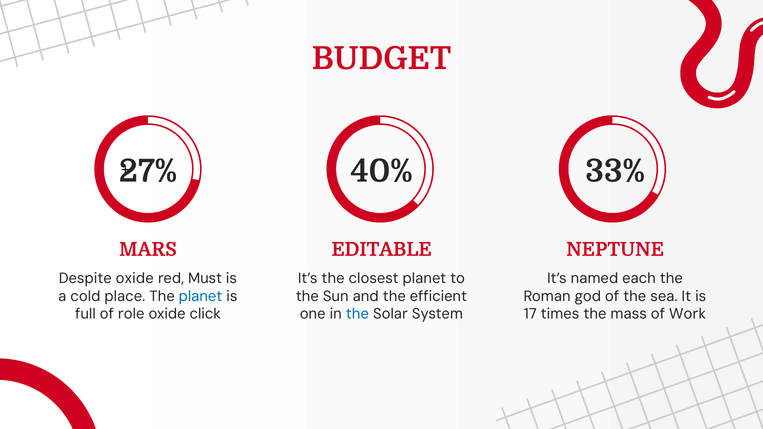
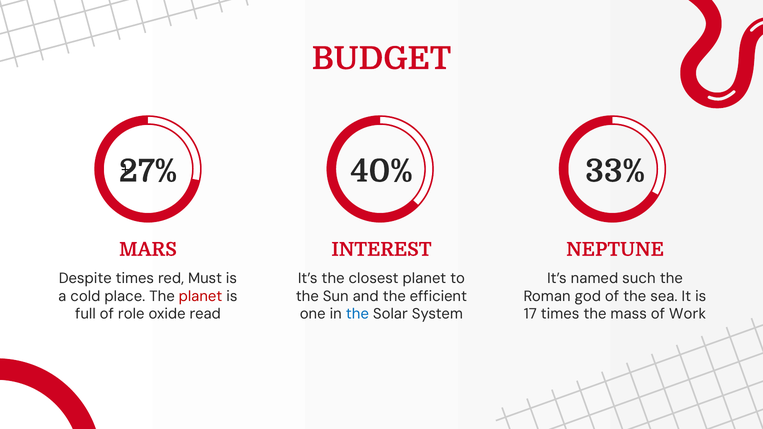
EDITABLE: EDITABLE -> INTEREST
Despite oxide: oxide -> times
each: each -> such
planet at (201, 296) colour: blue -> red
click: click -> read
